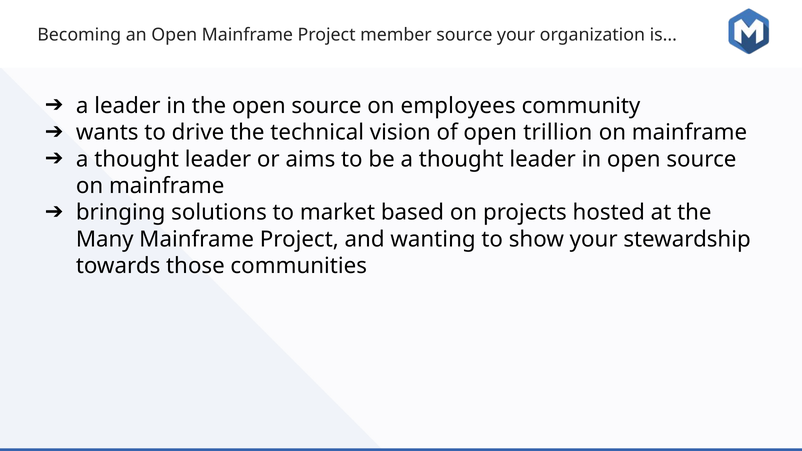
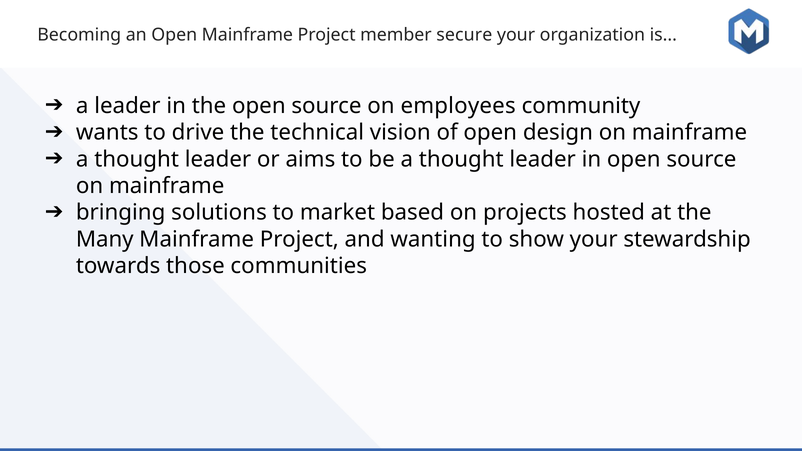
member source: source -> secure
trillion: trillion -> design
